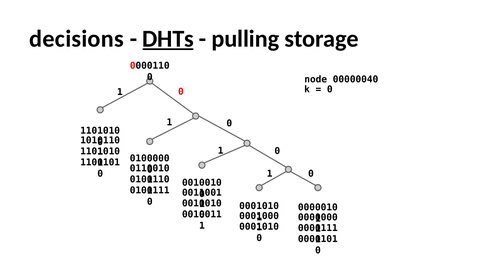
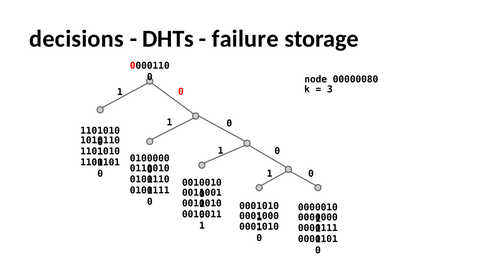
DHTs underline: present -> none
pulling: pulling -> failure
00000040: 00000040 -> 00000080
0 at (330, 89): 0 -> 3
